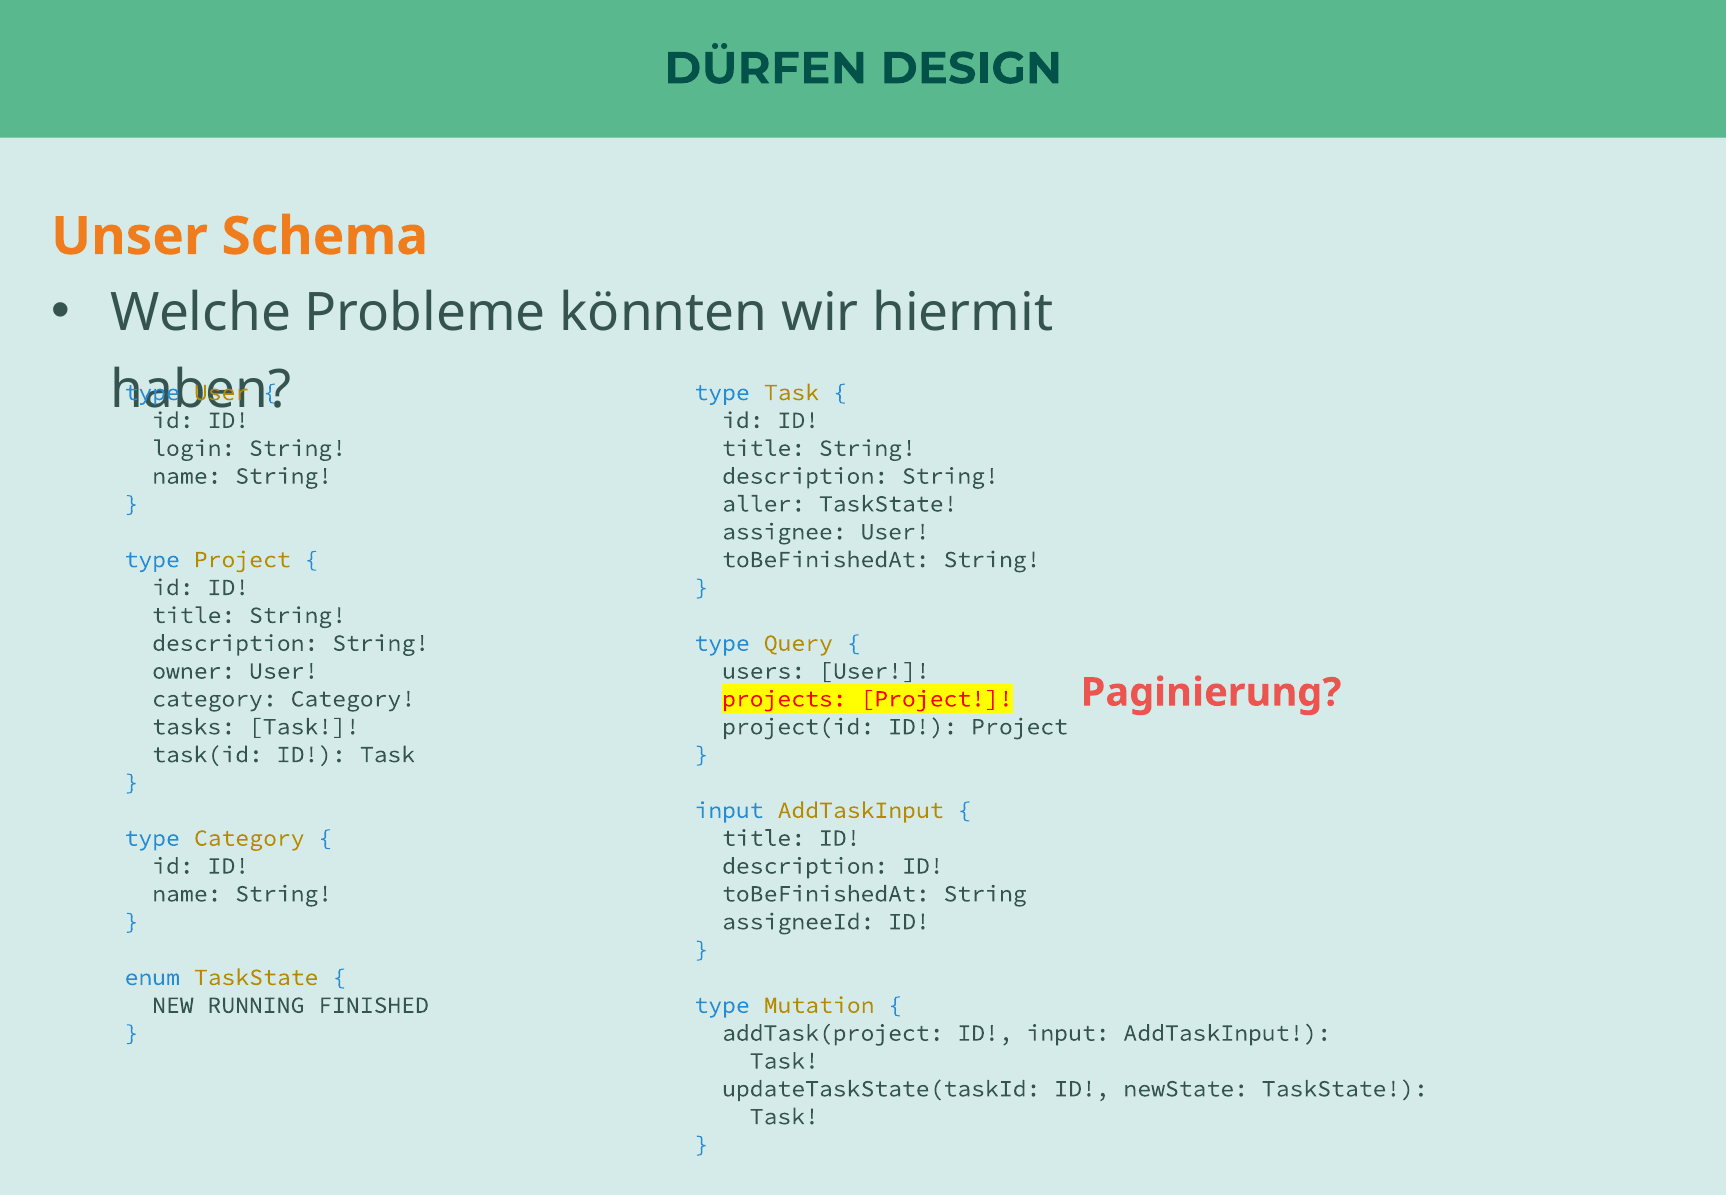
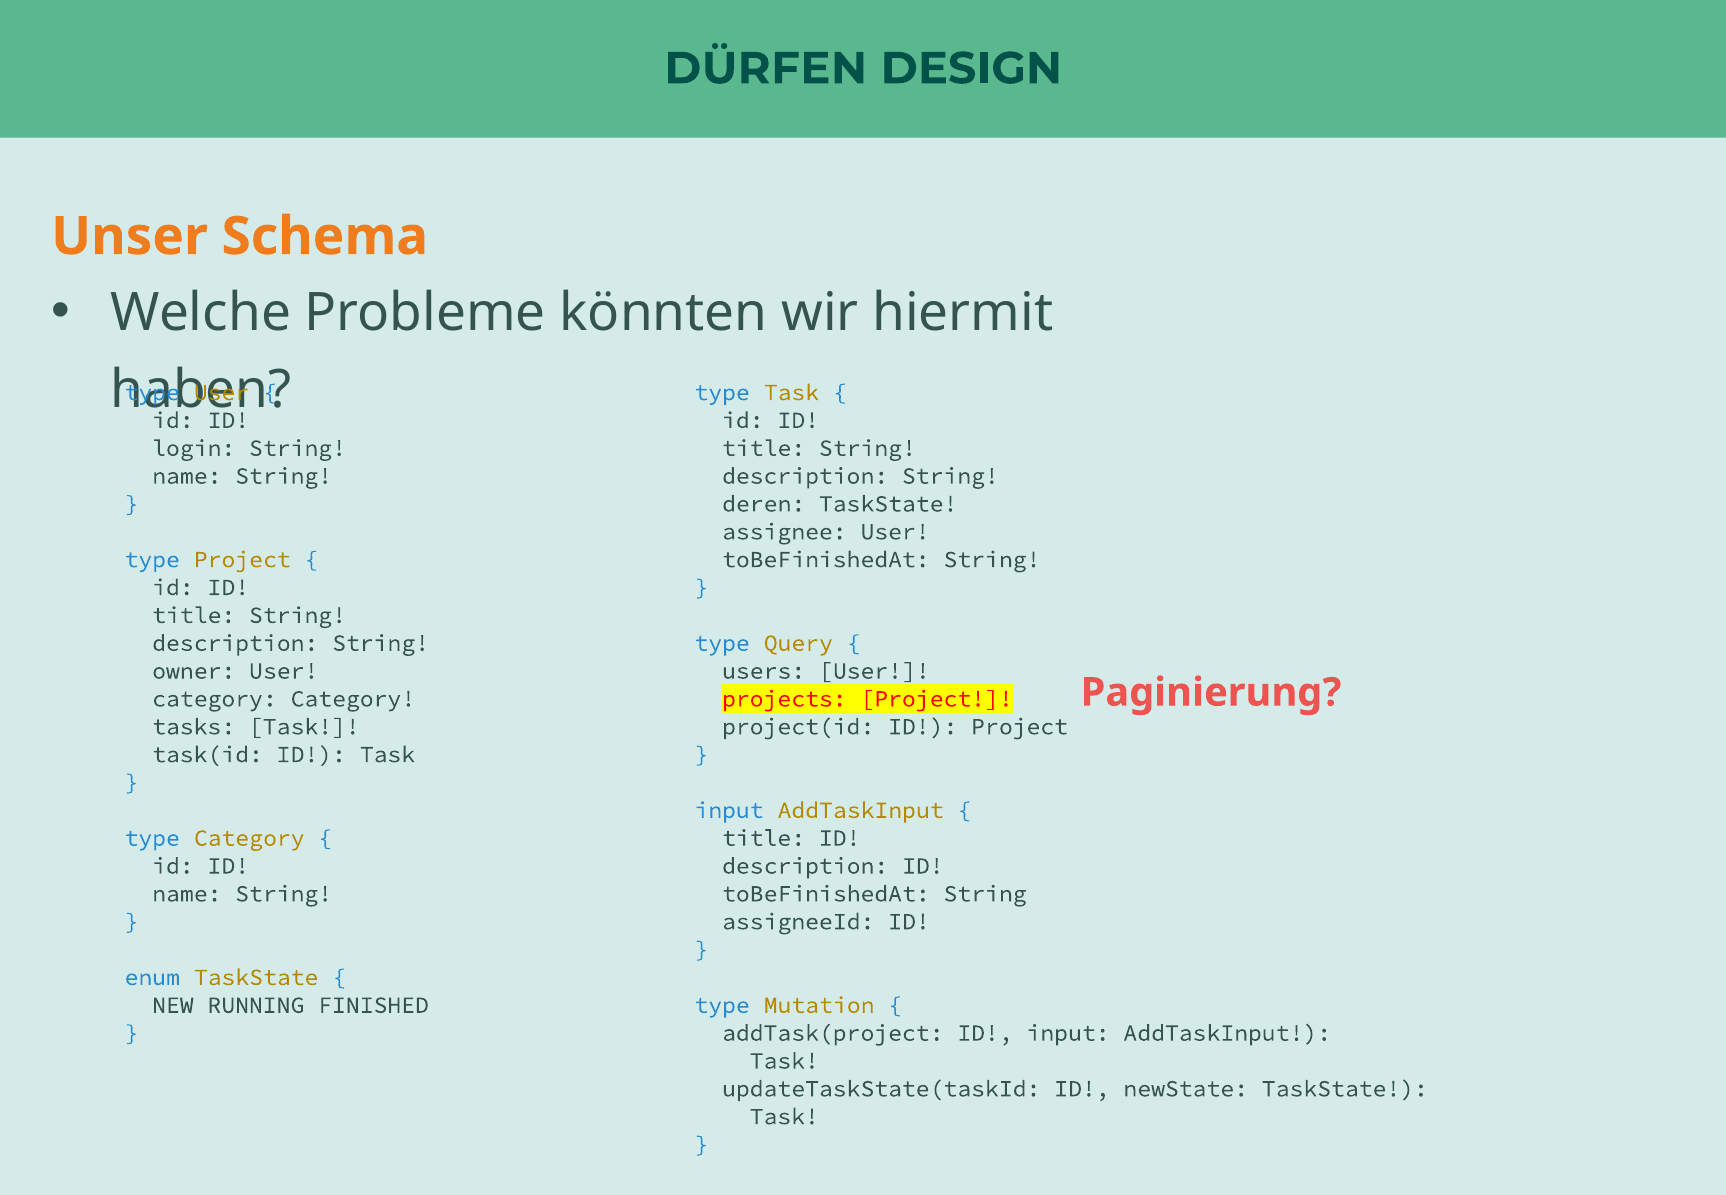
aller: aller -> deren
